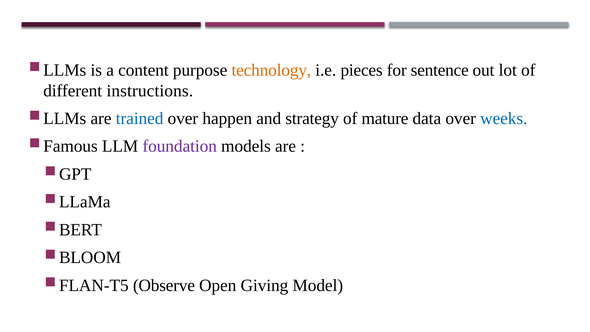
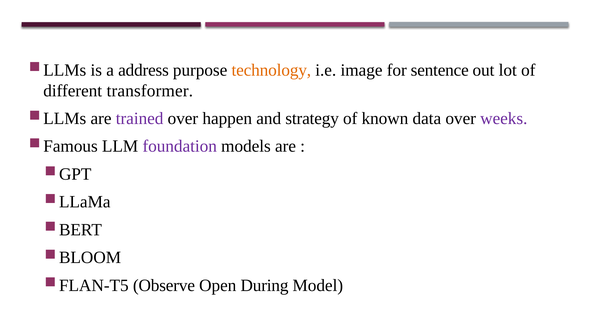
content: content -> address
pieces: pieces -> image
instructions: instructions -> transformer
trained colour: blue -> purple
mature: mature -> known
weeks colour: blue -> purple
Giving: Giving -> During
